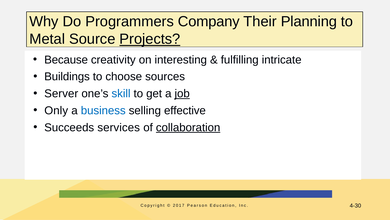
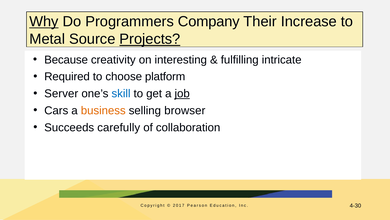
Why underline: none -> present
Planning: Planning -> Increase
Buildings: Buildings -> Required
sources: sources -> platform
Only: Only -> Cars
business colour: blue -> orange
effective: effective -> browser
services: services -> carefully
collaboration underline: present -> none
